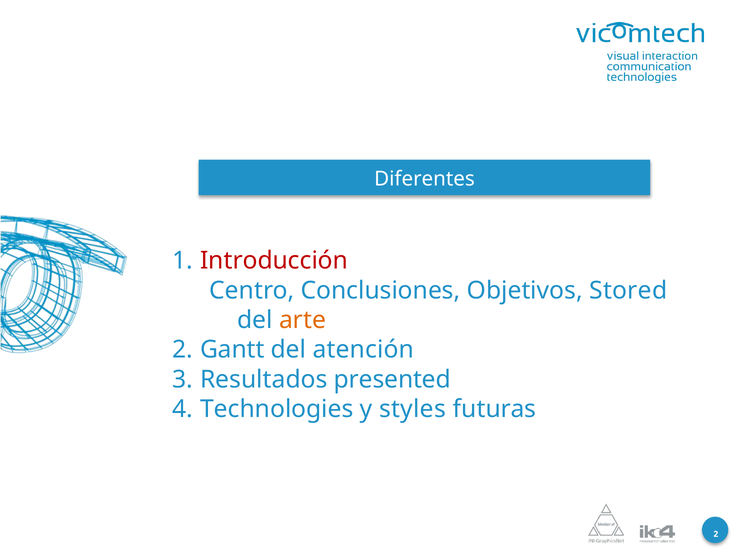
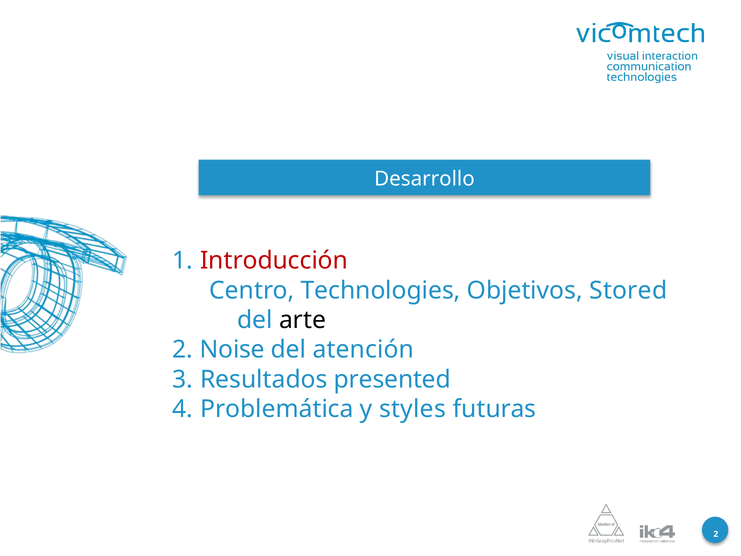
Diferentes: Diferentes -> Desarrollo
Conclusiones: Conclusiones -> Technologies
arte colour: orange -> black
Gantt: Gantt -> Noise
Technologies: Technologies -> Problemática
